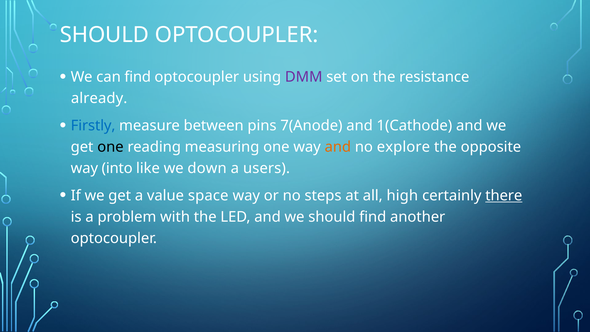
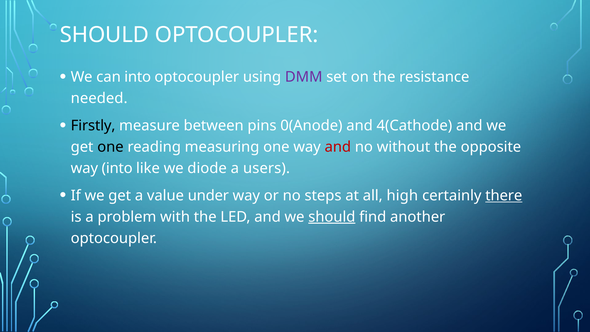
can find: find -> into
already: already -> needed
Firstly colour: blue -> black
7(Anode: 7(Anode -> 0(Anode
1(Cathode: 1(Cathode -> 4(Cathode
and at (338, 147) colour: orange -> red
explore: explore -> without
down: down -> diode
space: space -> under
should at (332, 217) underline: none -> present
